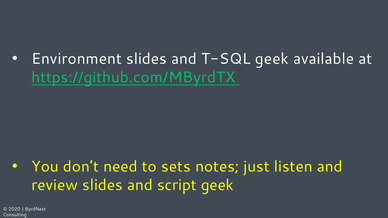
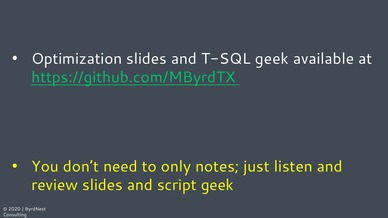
Environment: Environment -> Optimization
sets: sets -> only
